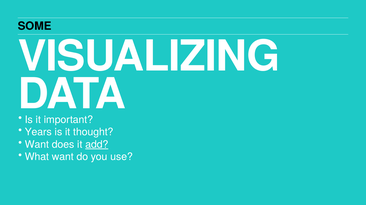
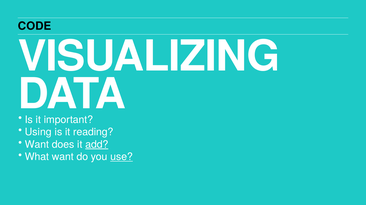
SOME: SOME -> CODE
Years: Years -> Using
thought: thought -> reading
use underline: none -> present
